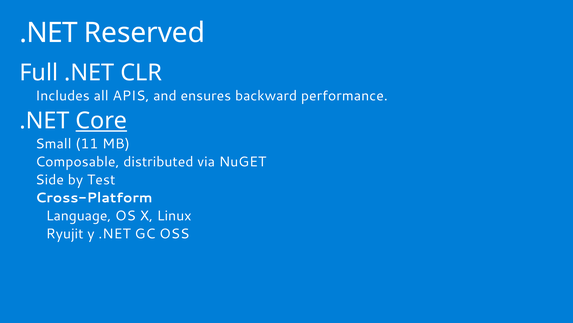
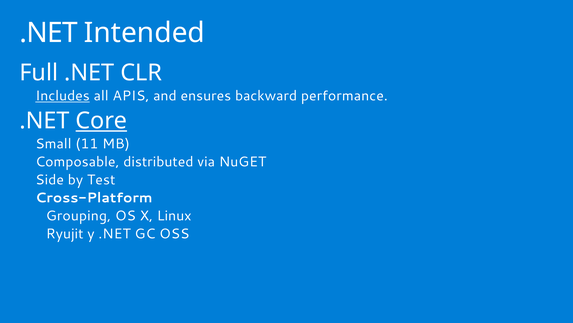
Reserved: Reserved -> Intended
Includes underline: none -> present
Language: Language -> Grouping
